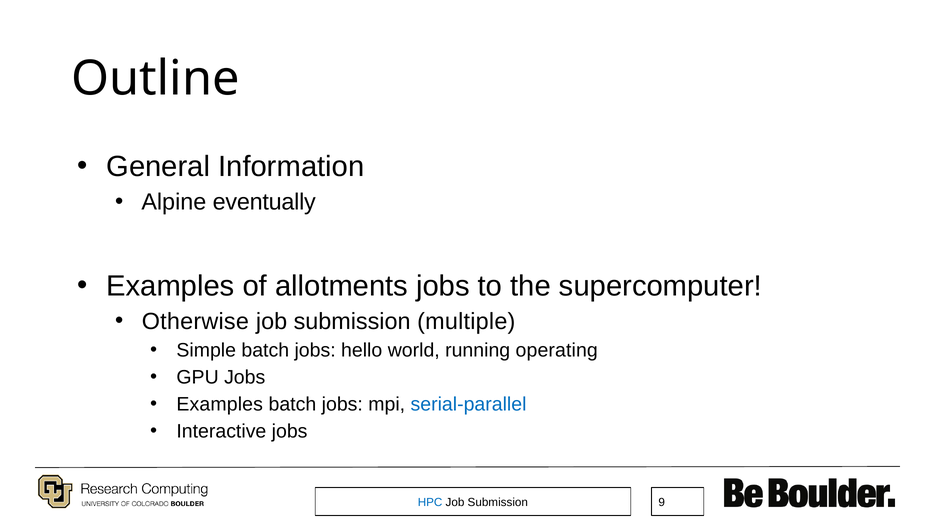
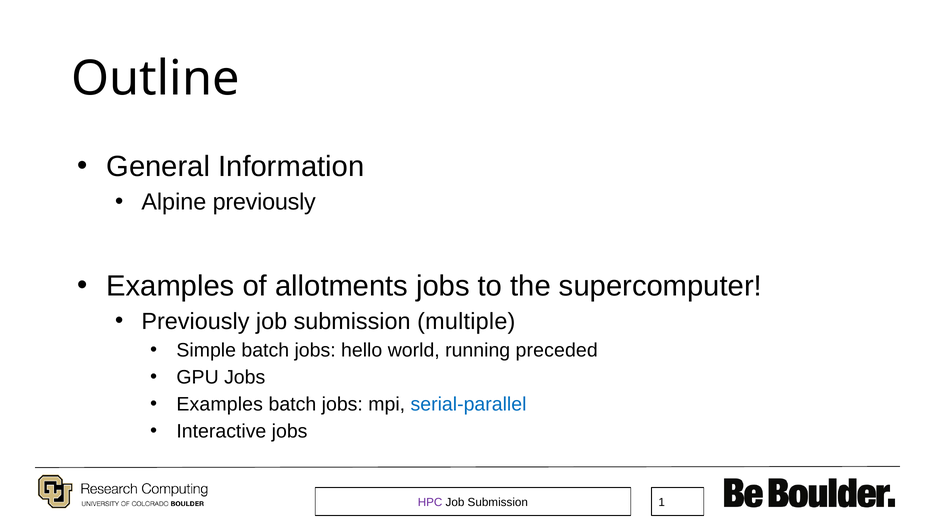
Alpine eventually: eventually -> previously
Otherwise at (195, 321): Otherwise -> Previously
operating: operating -> preceded
HPC colour: blue -> purple
9: 9 -> 1
